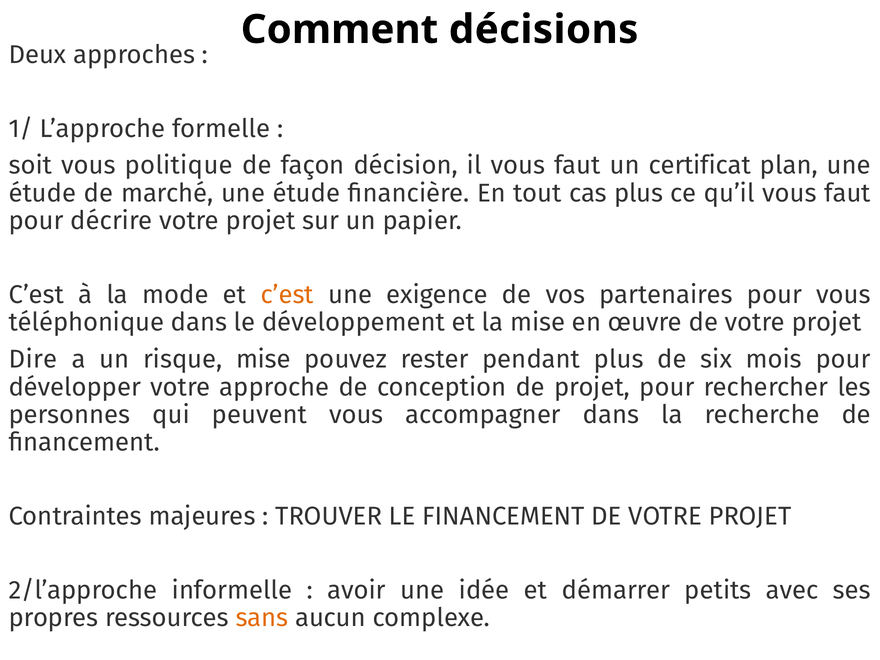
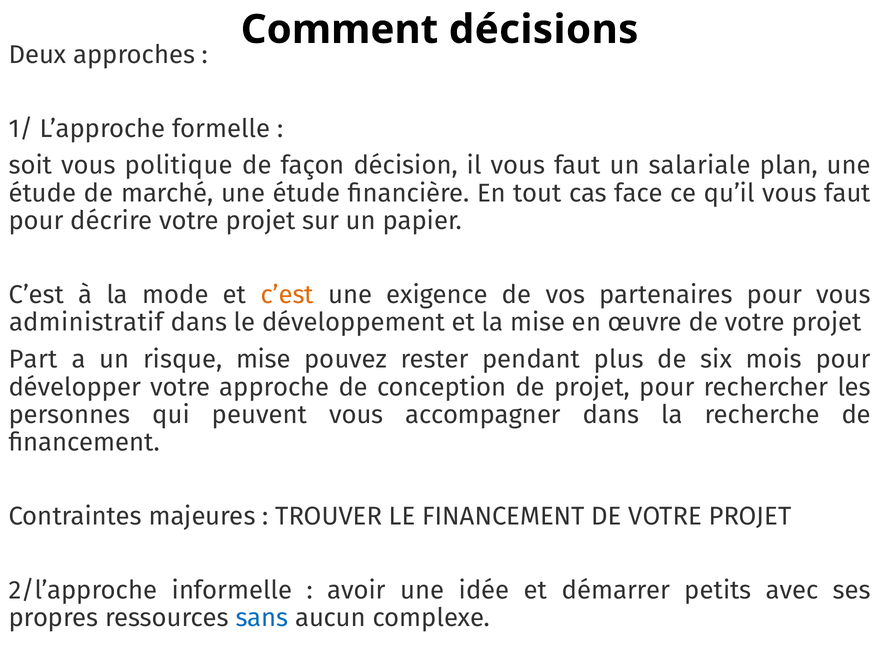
certificat: certificat -> salariale
cas plus: plus -> face
téléphonique: téléphonique -> administratif
Dire: Dire -> Part
sans colour: orange -> blue
